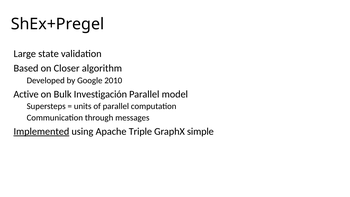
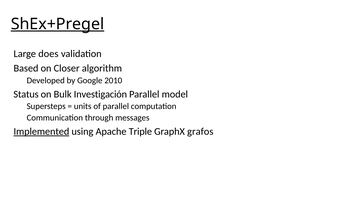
ShEx+Pregel underline: none -> present
state: state -> does
Active: Active -> Status
simple: simple -> grafos
